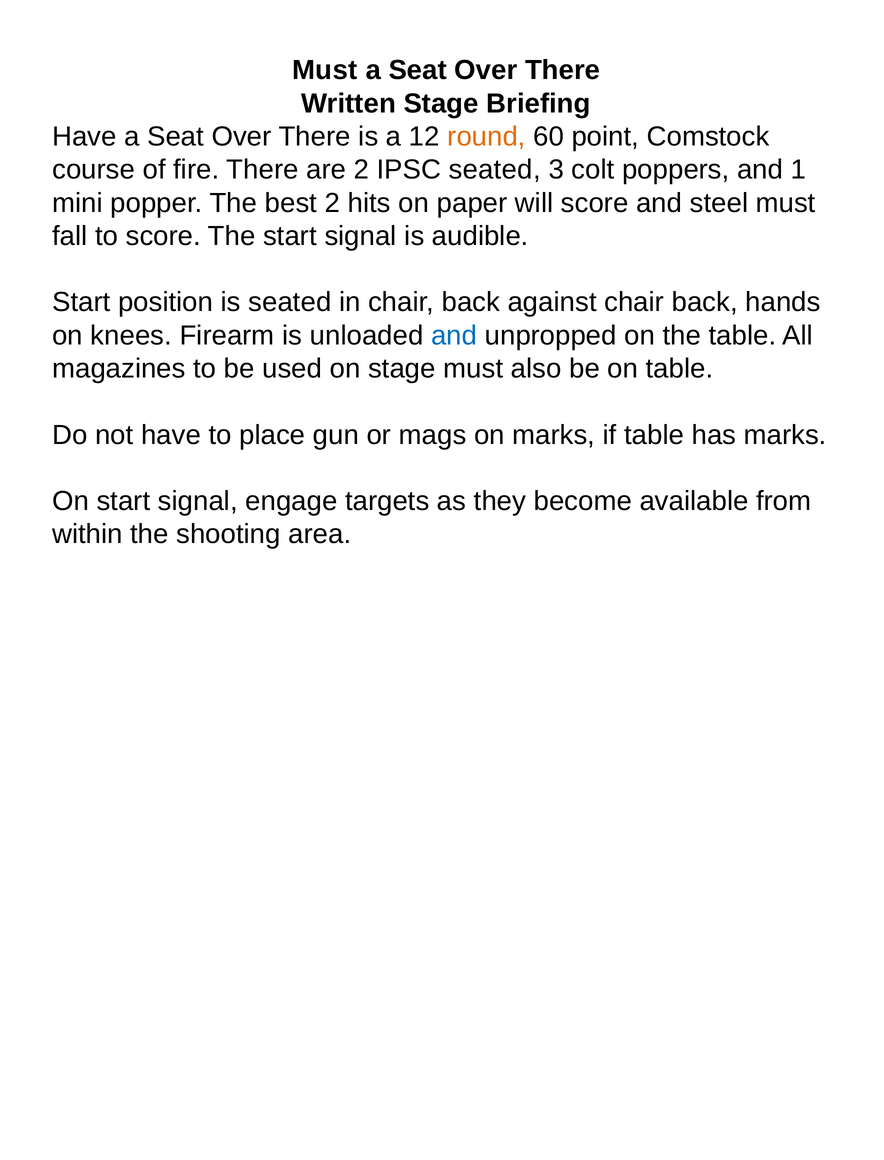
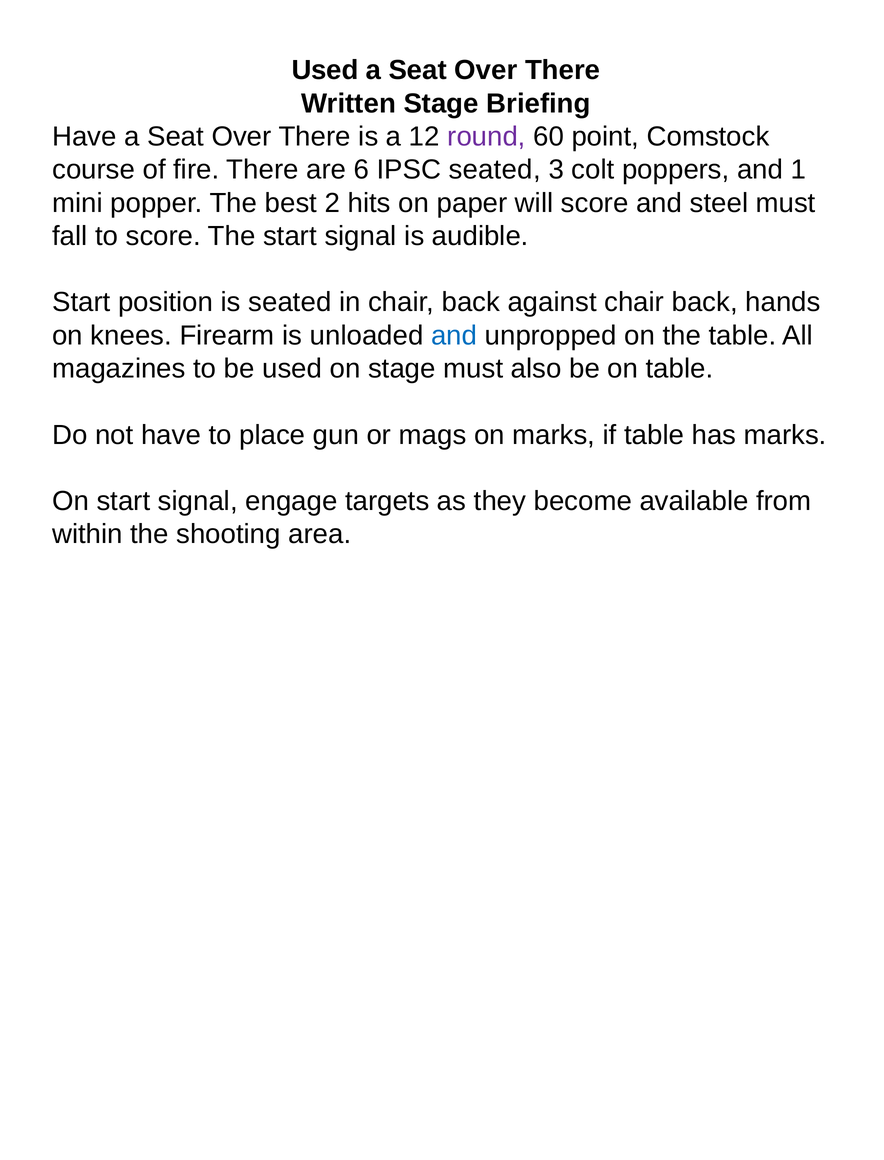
Must at (325, 70): Must -> Used
round colour: orange -> purple
are 2: 2 -> 6
